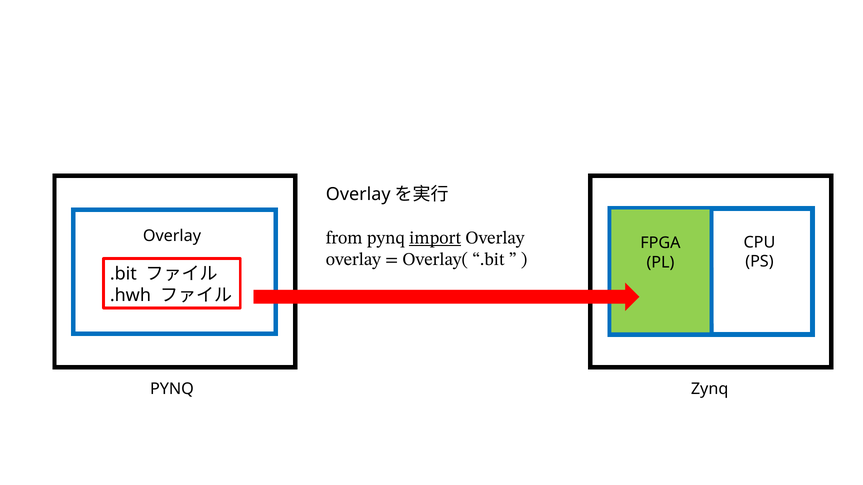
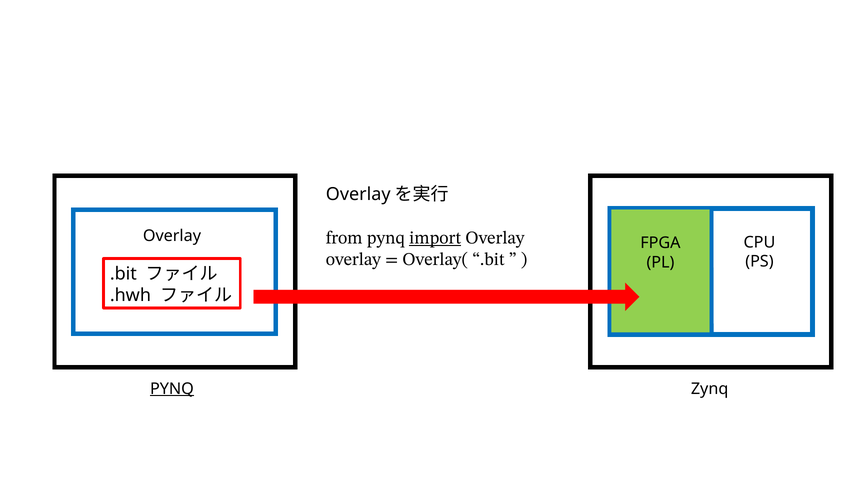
PYNQ at (172, 389) underline: none -> present
